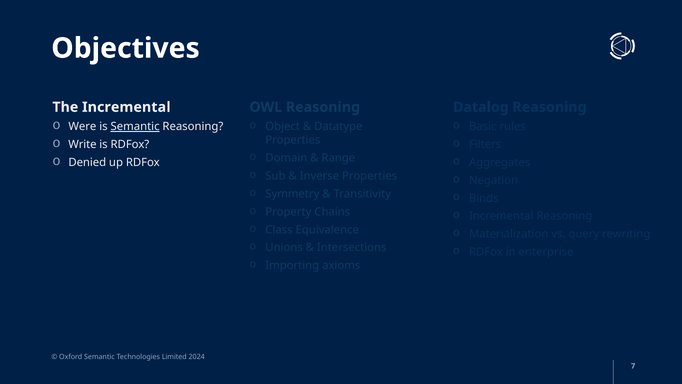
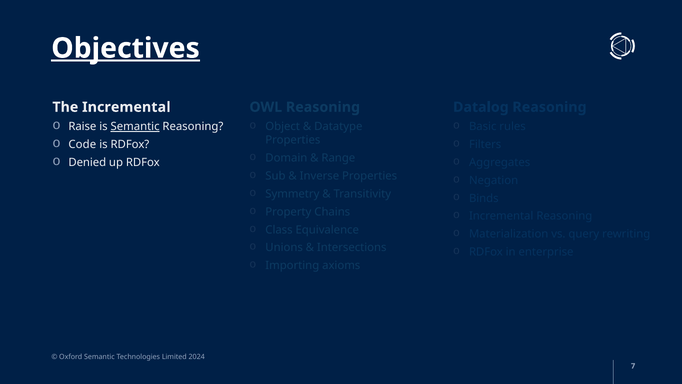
Objectives underline: none -> present
Were: Were -> Raise
Write: Write -> Code
